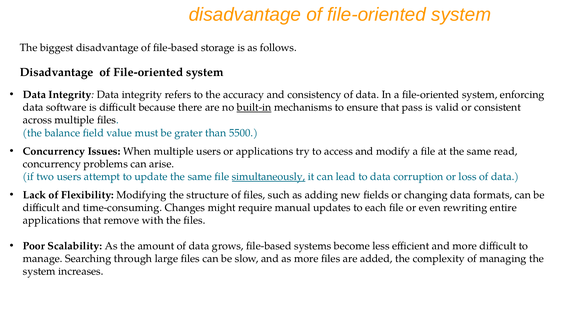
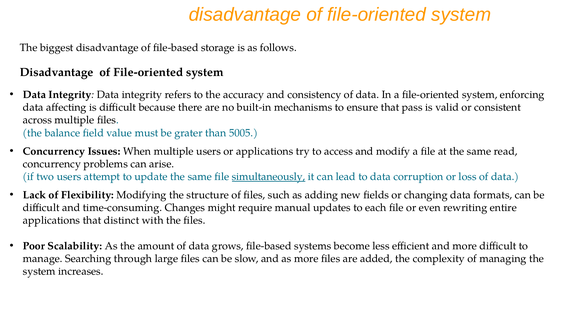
software: software -> affecting
built-in underline: present -> none
5500: 5500 -> 5005
remove: remove -> distinct
